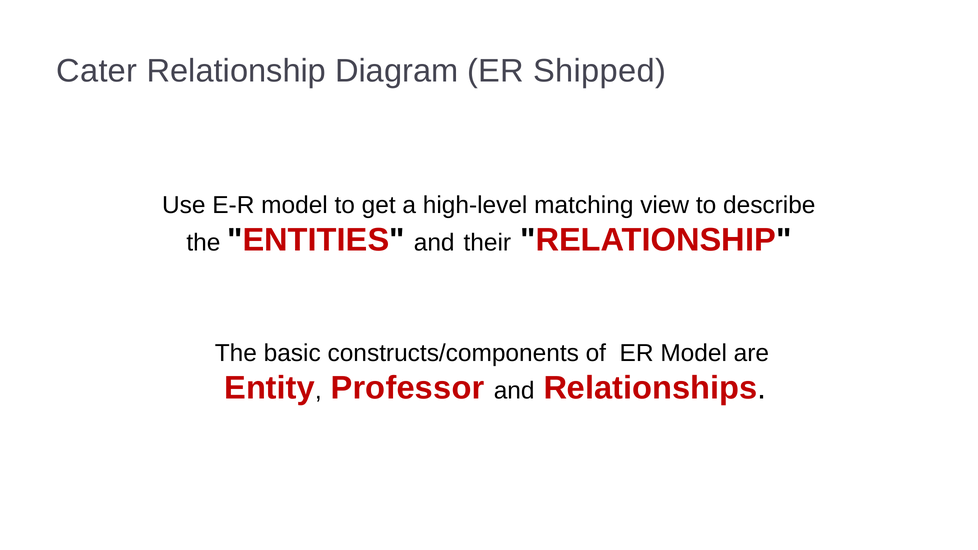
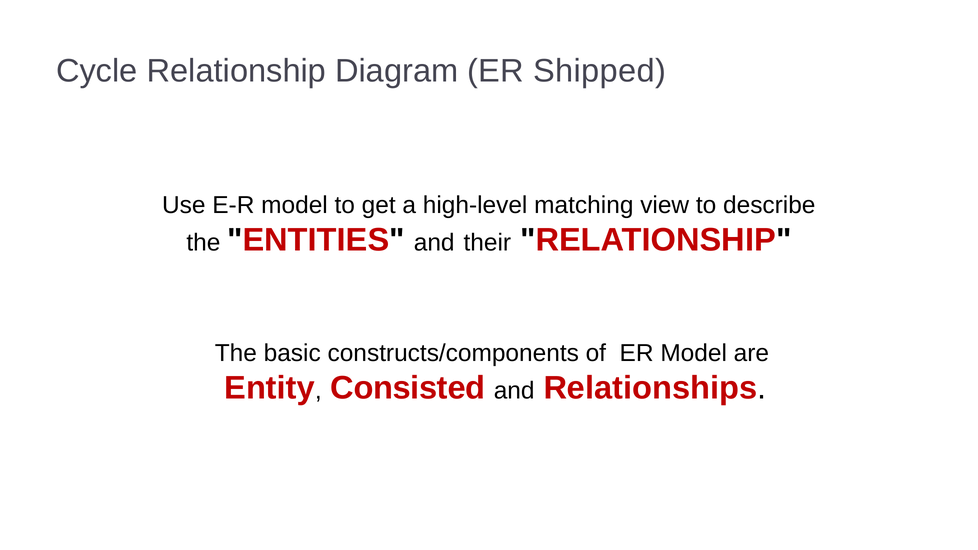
Cater: Cater -> Cycle
Professor: Professor -> Consisted
